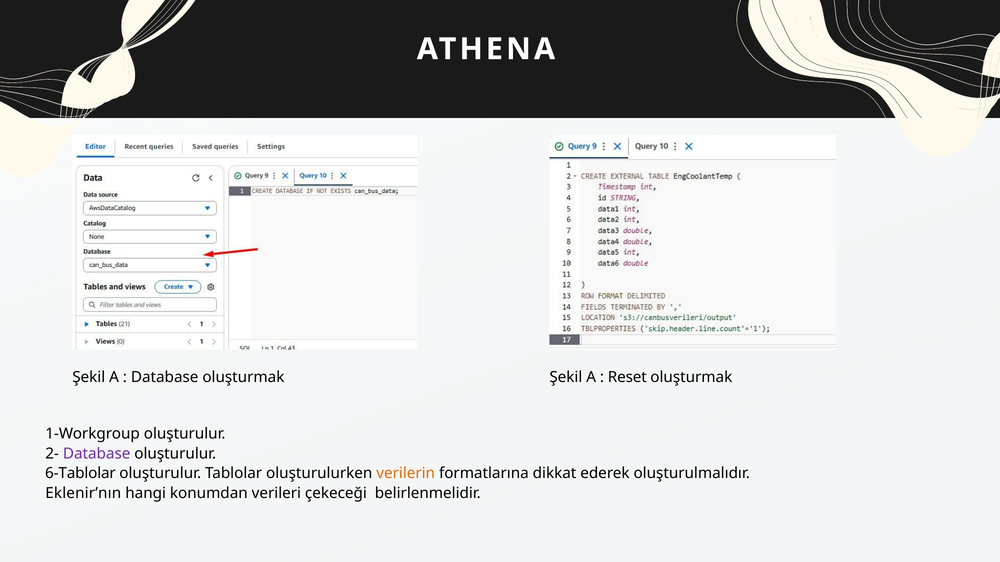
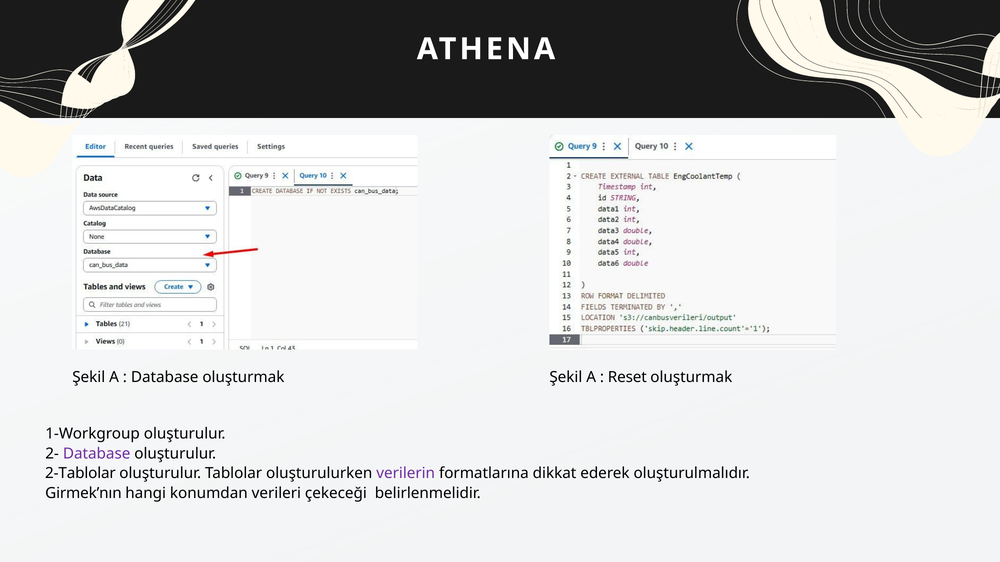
6-Tablolar: 6-Tablolar -> 2-Tablolar
verilerin colour: orange -> purple
Eklenir’nın: Eklenir’nın -> Girmek’nın
